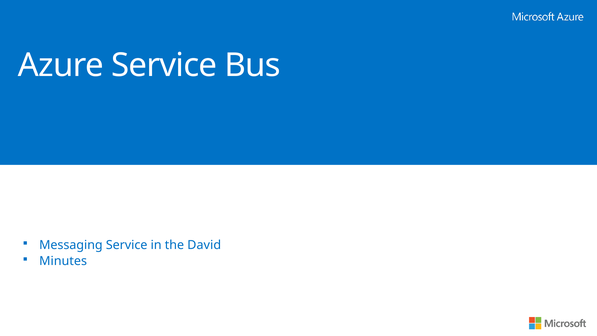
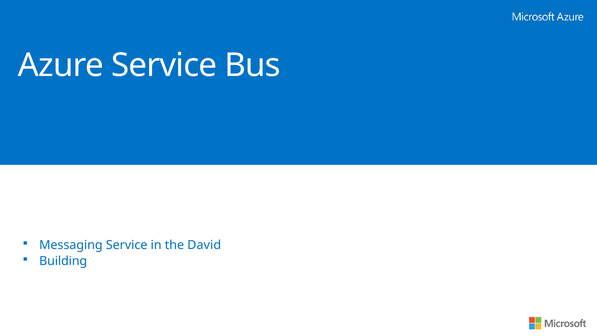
Minutes: Minutes -> Building
